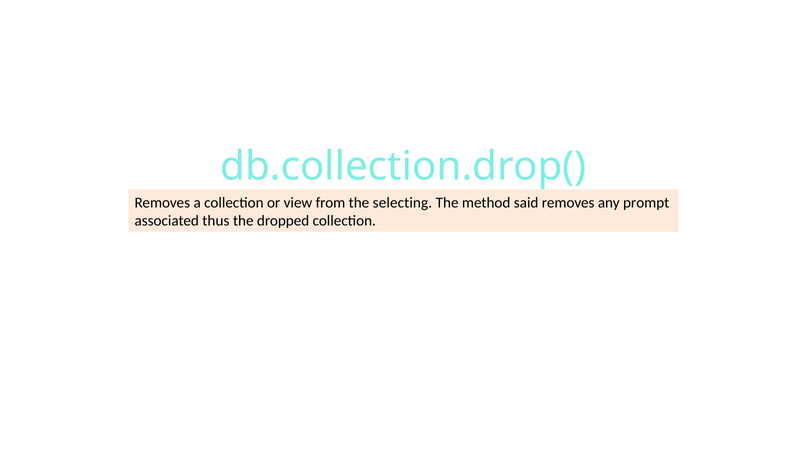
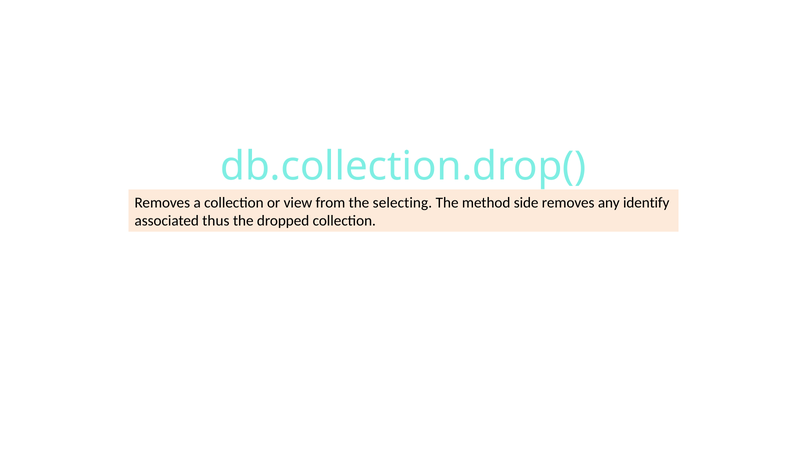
said: said -> side
prompt: prompt -> identify
